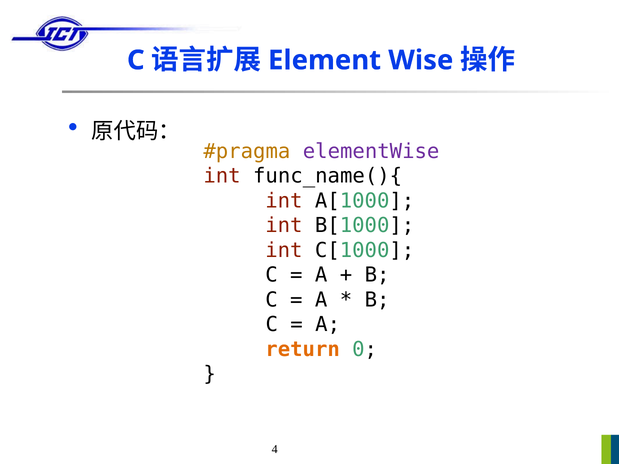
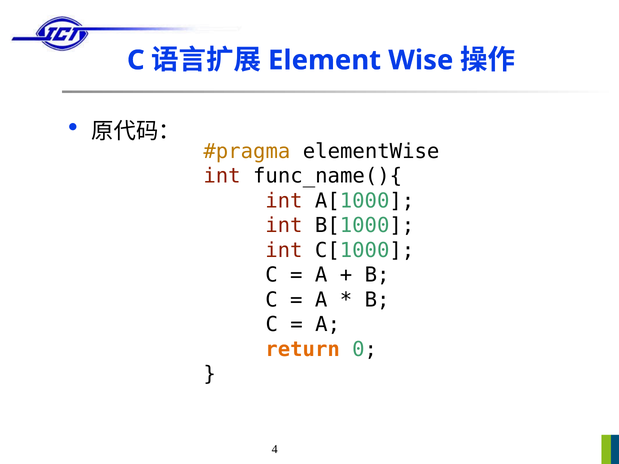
elementWise colour: purple -> black
